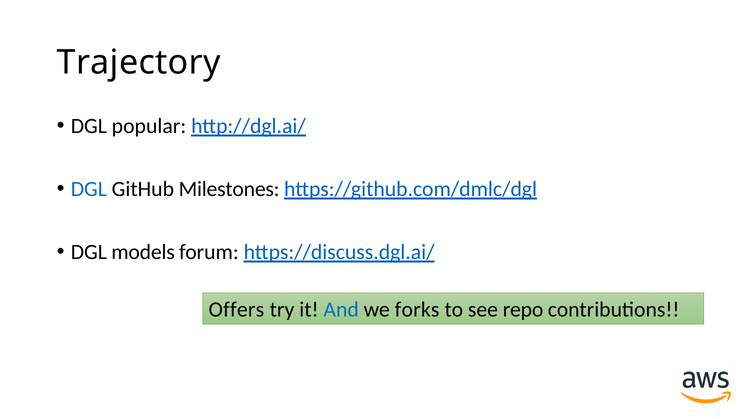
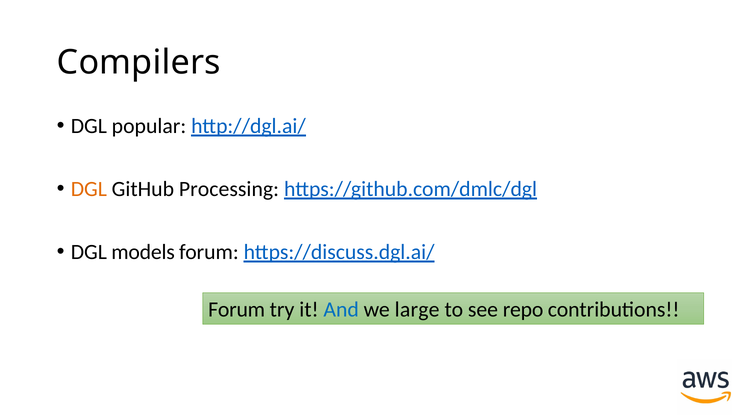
Trajectory: Trajectory -> Compilers
DGL at (89, 189) colour: blue -> orange
Milestones: Milestones -> Processing
Offers at (236, 310): Offers -> Forum
forks: forks -> large
